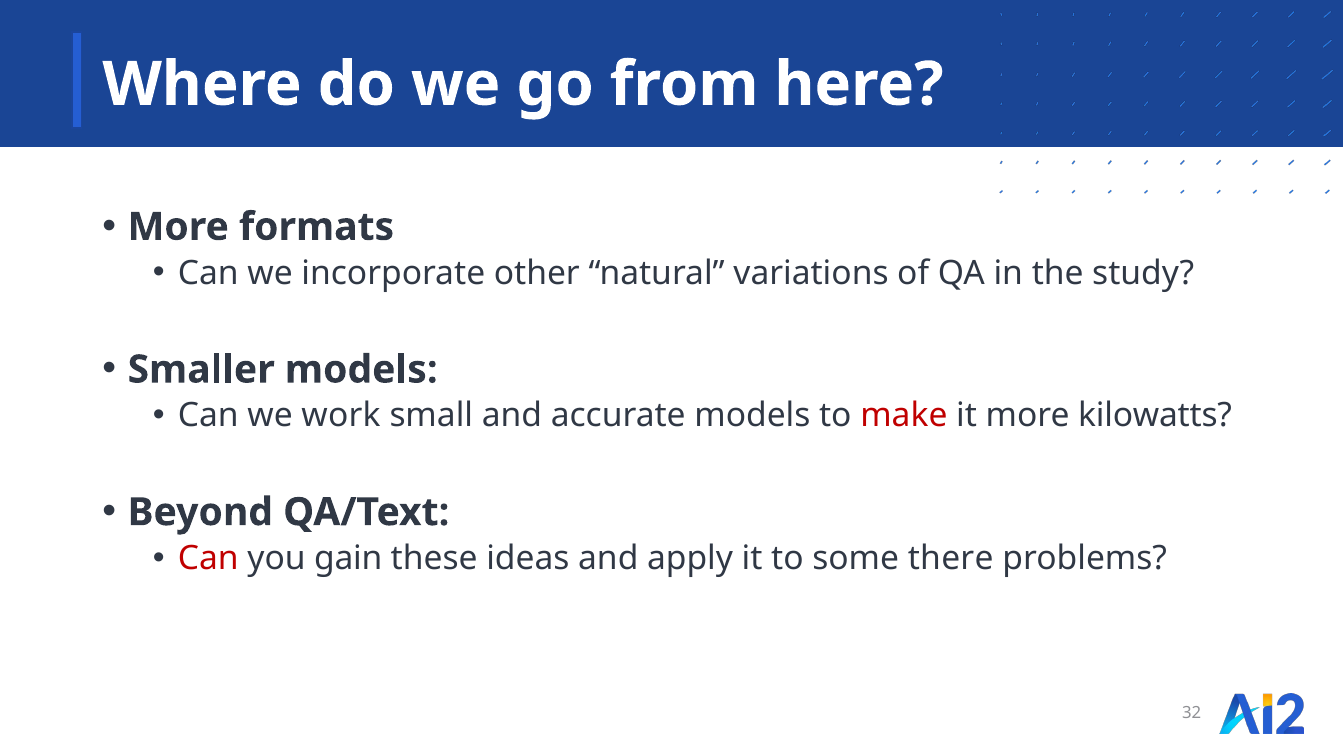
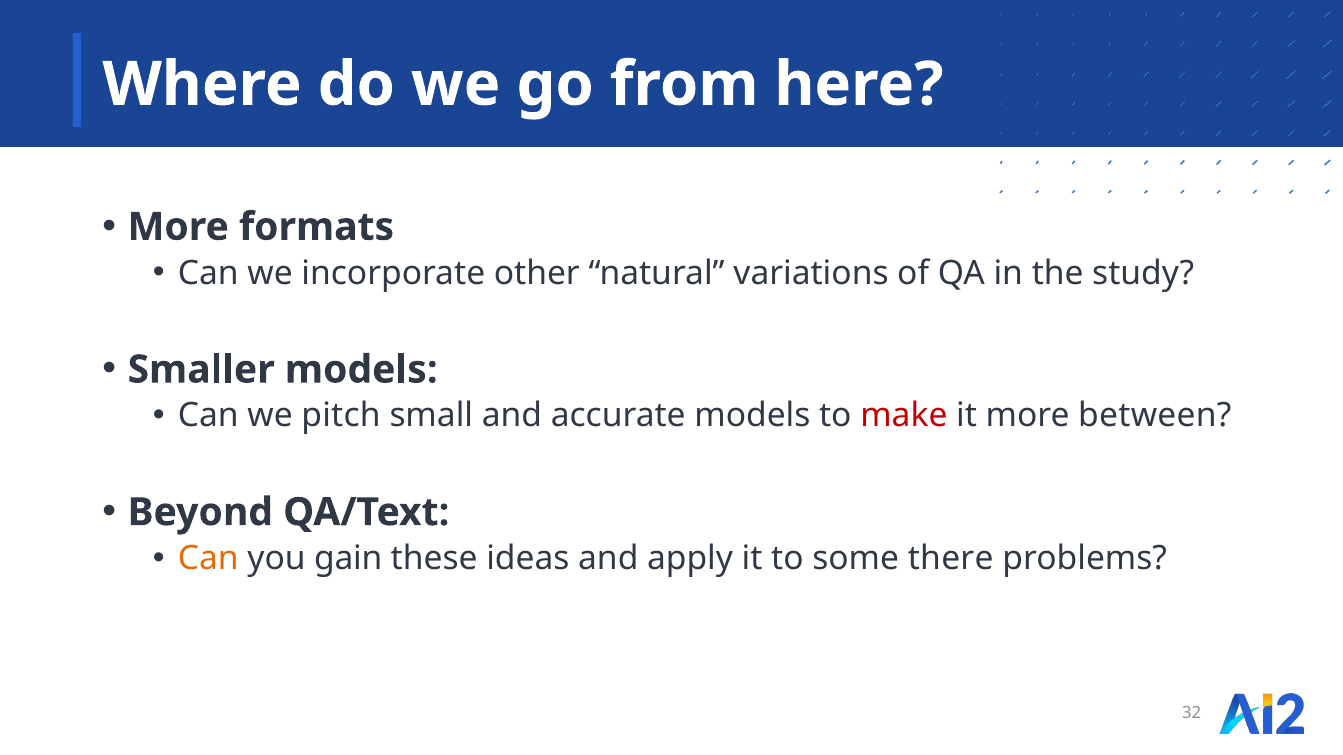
work: work -> pitch
kilowatts: kilowatts -> between
Can at (208, 559) colour: red -> orange
